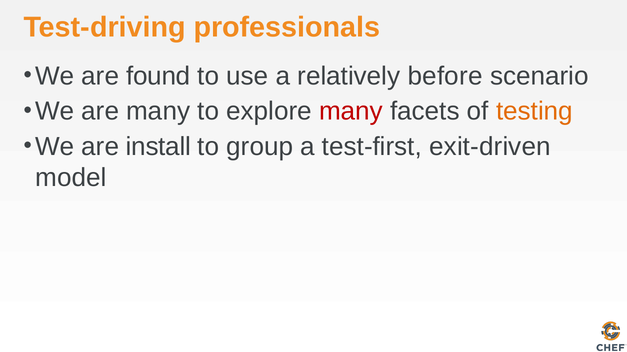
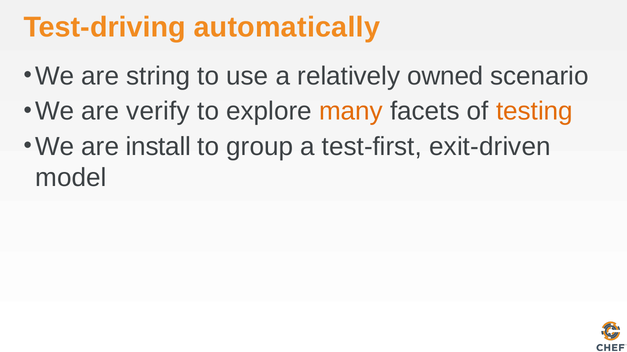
professionals: professionals -> automatically
found: found -> string
before: before -> owned
are many: many -> verify
many at (351, 112) colour: red -> orange
